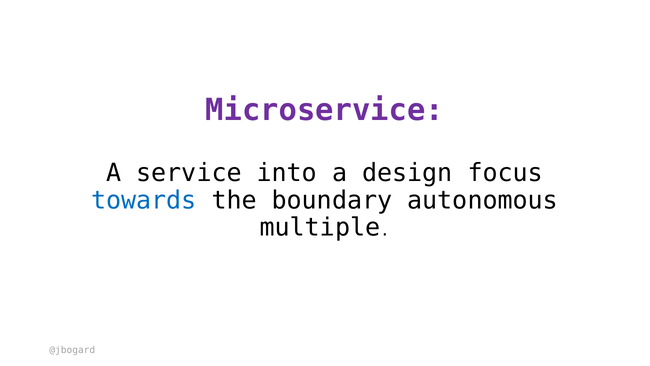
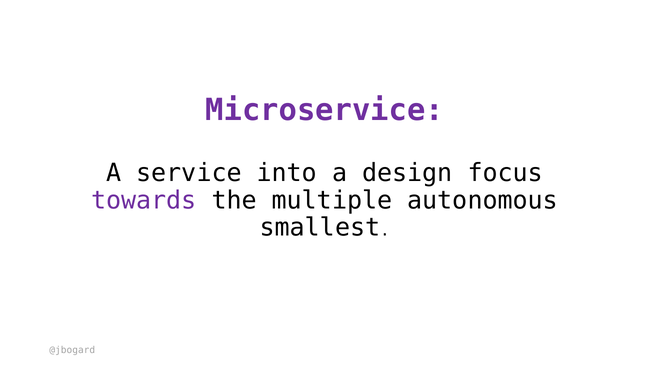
towards colour: blue -> purple
boundary: boundary -> multiple
multiple: multiple -> smallest
